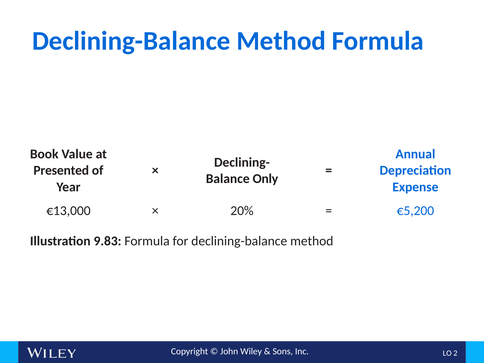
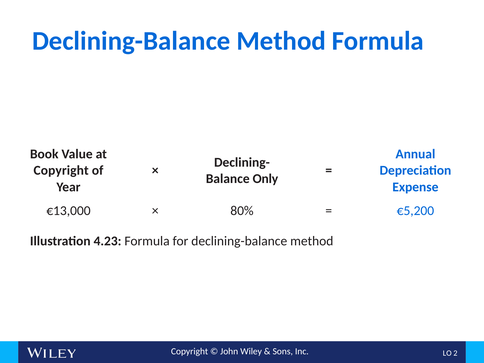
Presented at (61, 171): Presented -> Copyright
20%: 20% -> 80%
9.83: 9.83 -> 4.23
